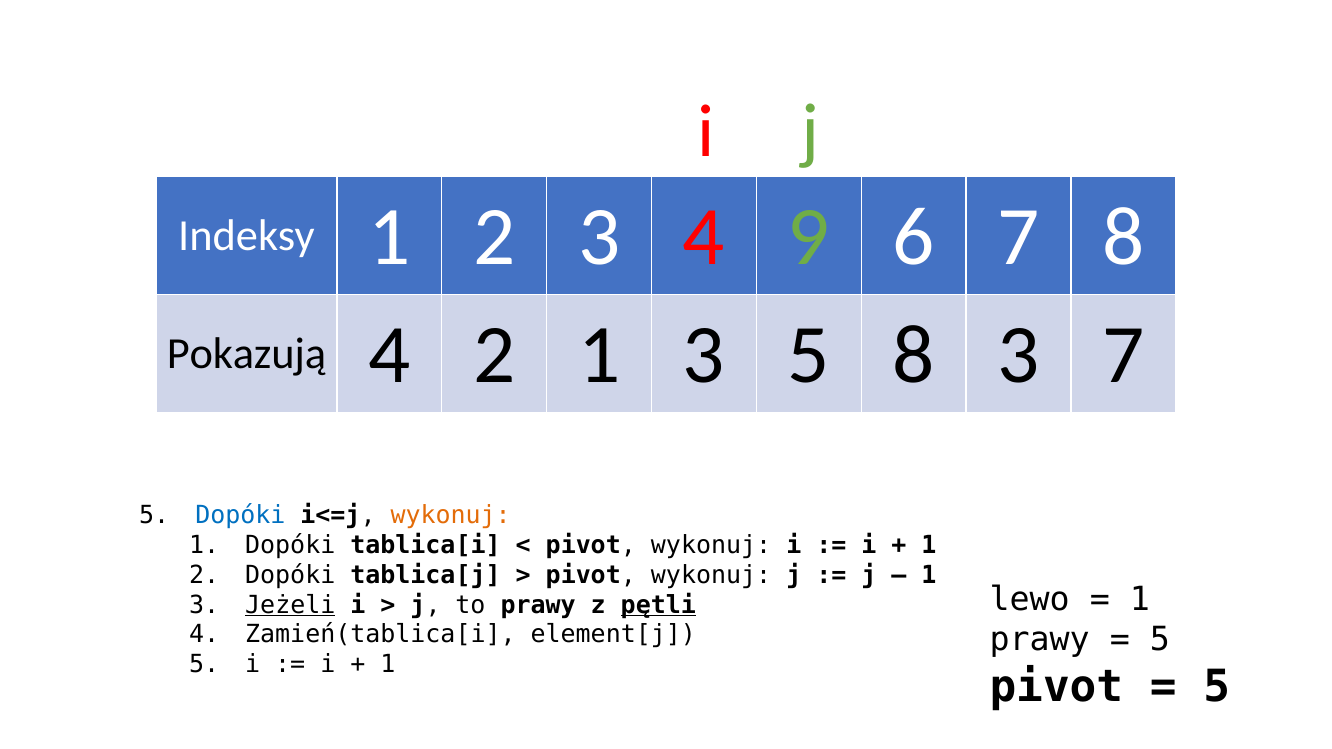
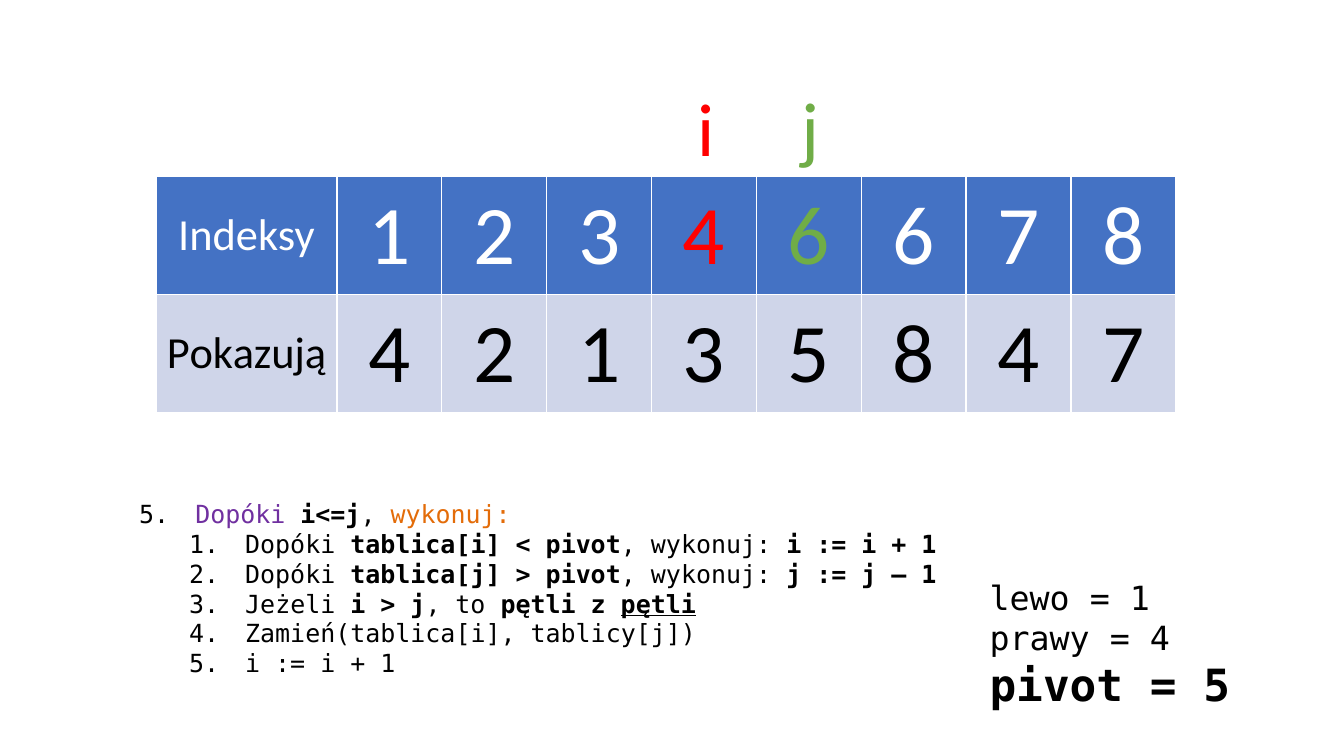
4 9: 9 -> 6
8 3: 3 -> 4
Dopóki at (240, 515) colour: blue -> purple
Jeżeli underline: present -> none
to prawy: prawy -> pętli
element[j: element[j -> tablicy[j
5 at (1160, 640): 5 -> 4
